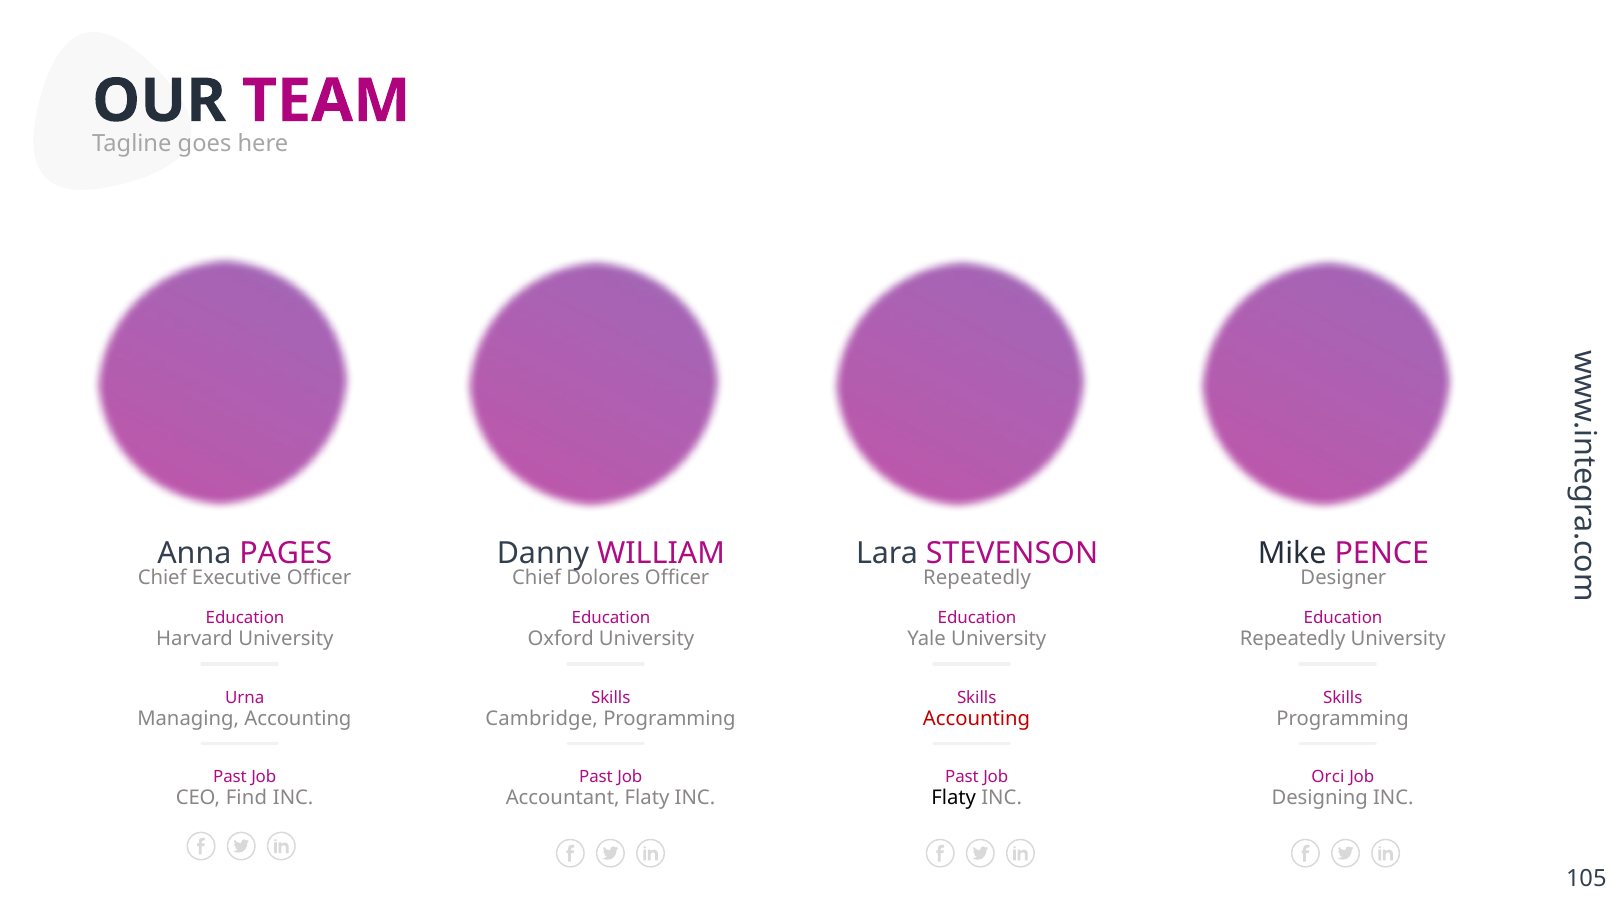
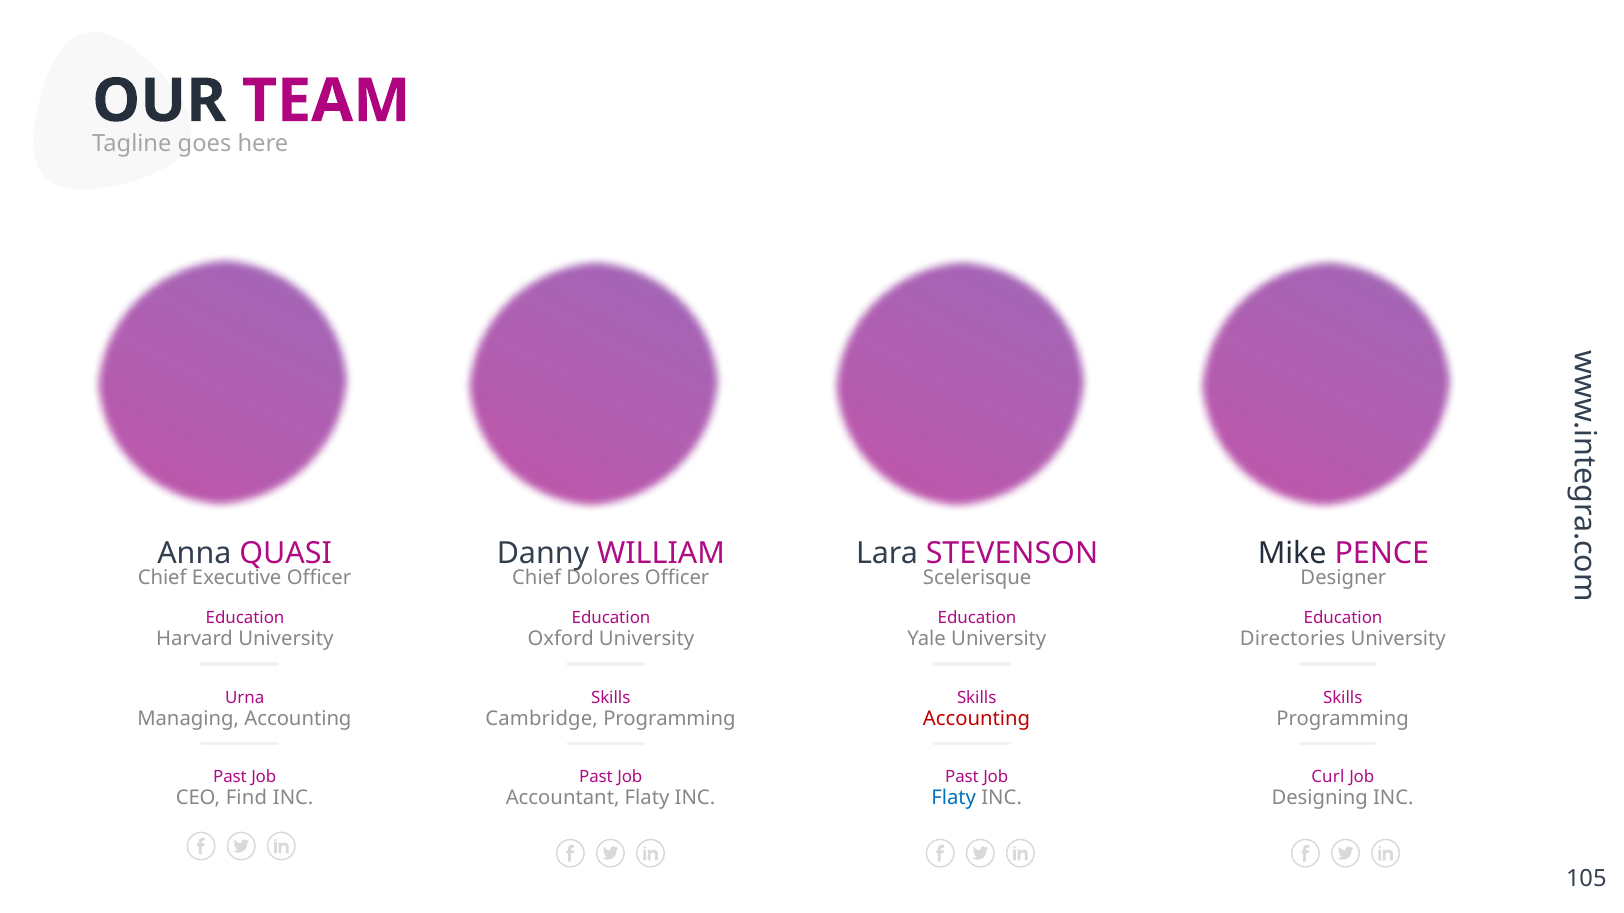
PAGES: PAGES -> QUASI
Repeatedly at (977, 579): Repeatedly -> Scelerisque
Repeatedly at (1293, 639): Repeatedly -> Directories
Orci: Orci -> Curl
Flaty at (954, 798) colour: black -> blue
